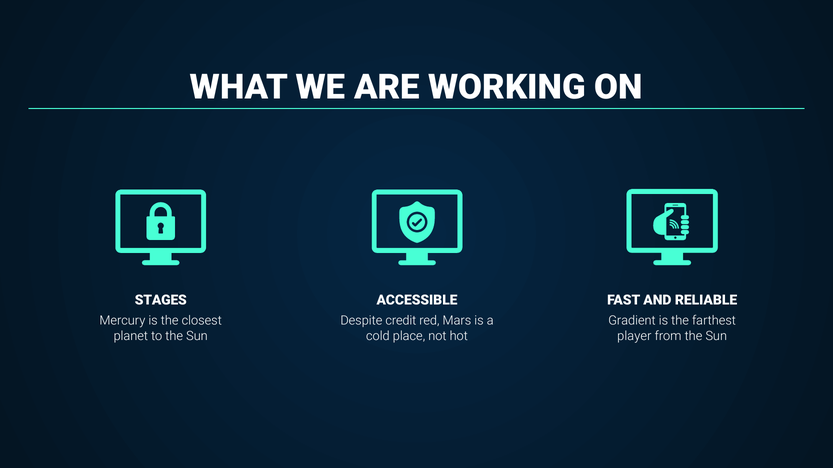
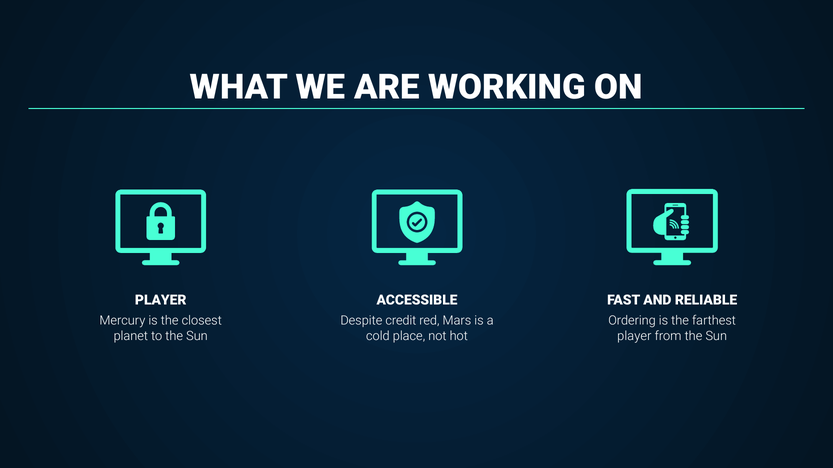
STAGES at (161, 300): STAGES -> PLAYER
Gradient: Gradient -> Ordering
